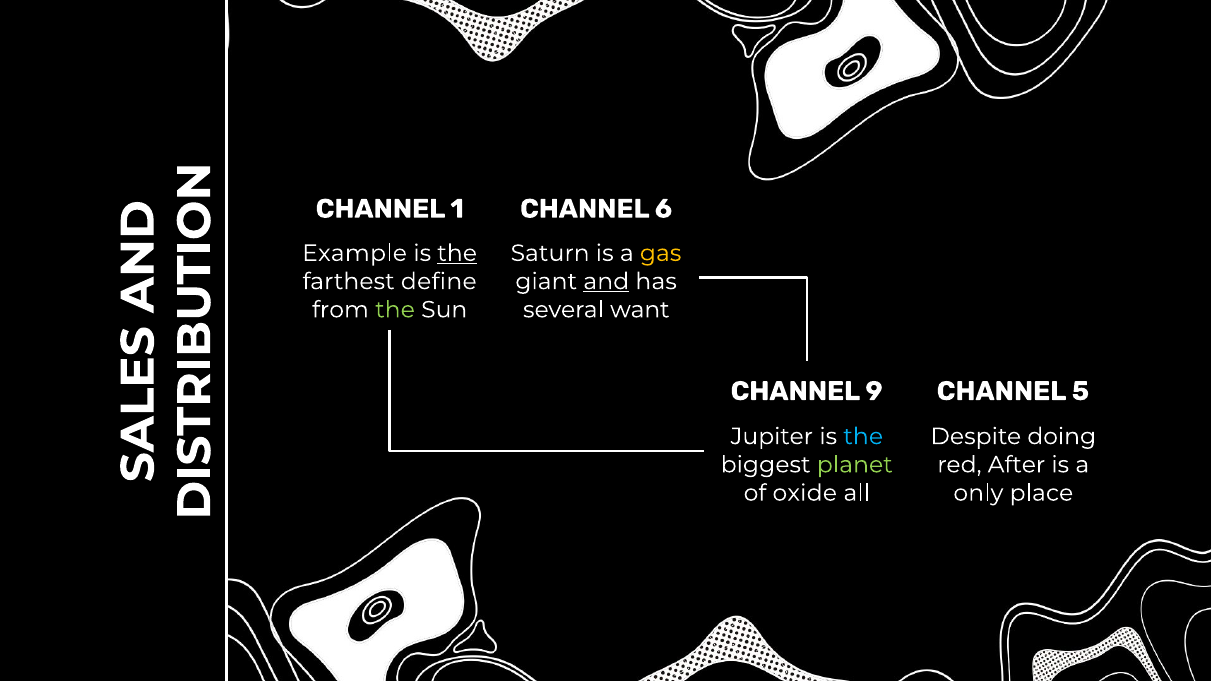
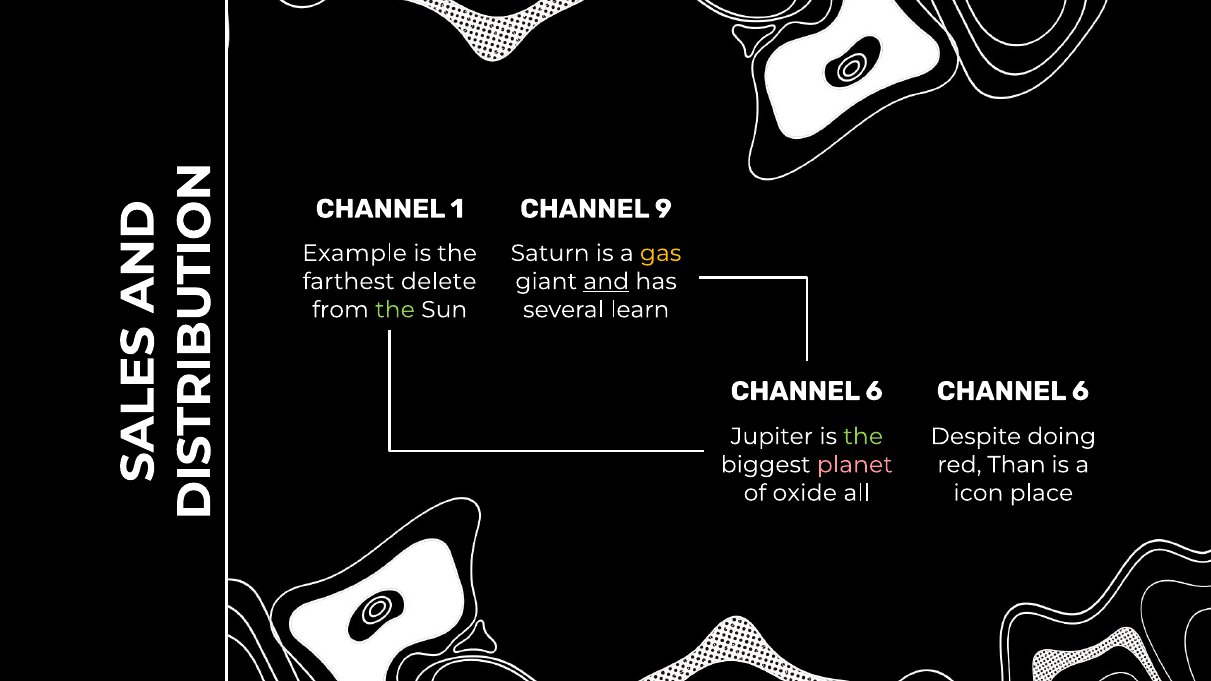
6: 6 -> 9
the at (457, 253) underline: present -> none
define: define -> delete
want: want -> learn
9 at (874, 391): 9 -> 6
5 at (1080, 391): 5 -> 6
the at (863, 437) colour: light blue -> light green
planet colour: light green -> pink
After: After -> Than
only: only -> icon
